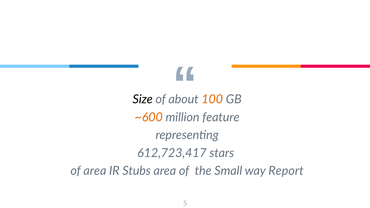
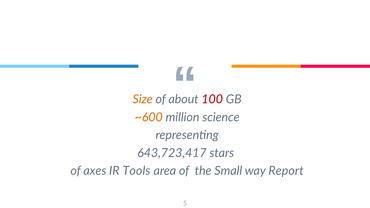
Size colour: black -> orange
100 colour: orange -> red
feature: feature -> science
612,723,417: 612,723,417 -> 643,723,417
of area: area -> axes
Stubs: Stubs -> Tools
